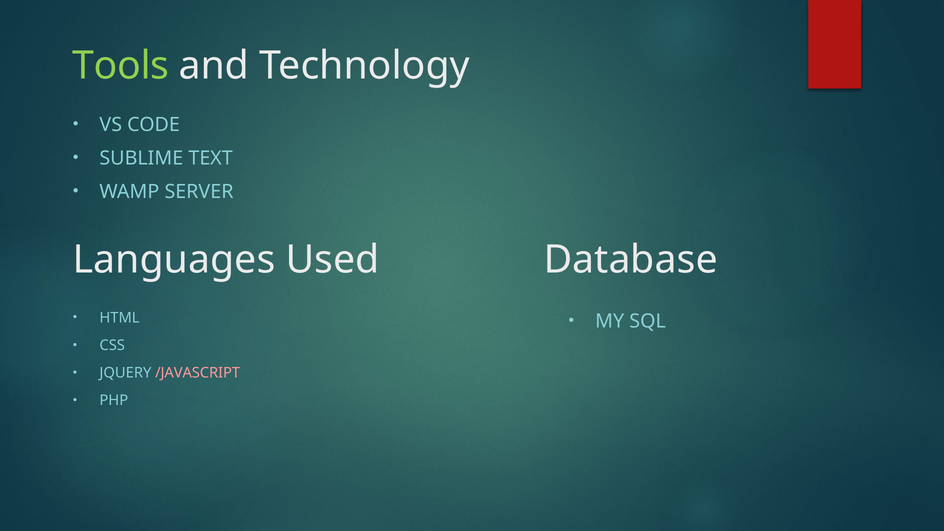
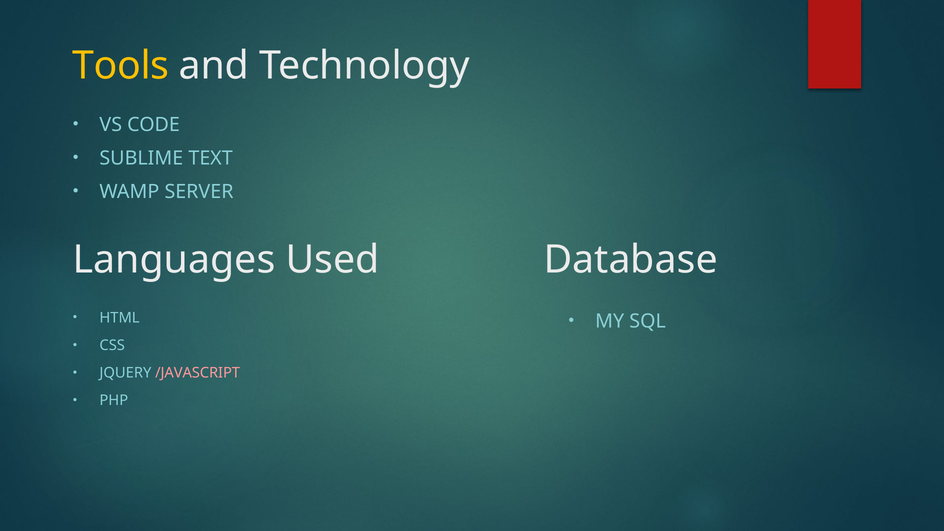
Tools colour: light green -> yellow
